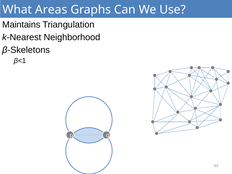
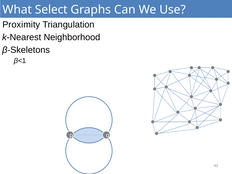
Areas: Areas -> Select
Maintains: Maintains -> Proximity
